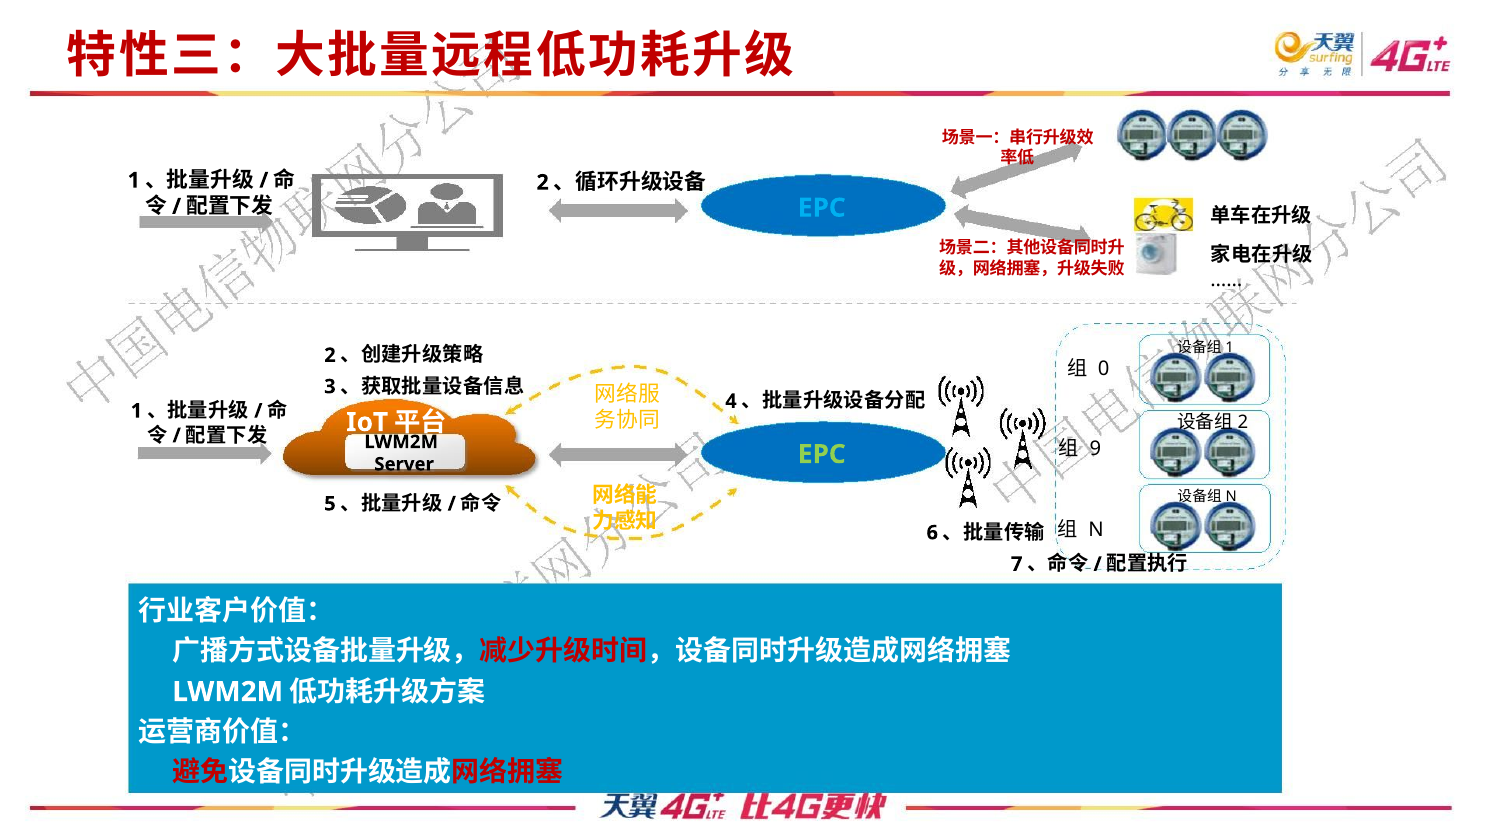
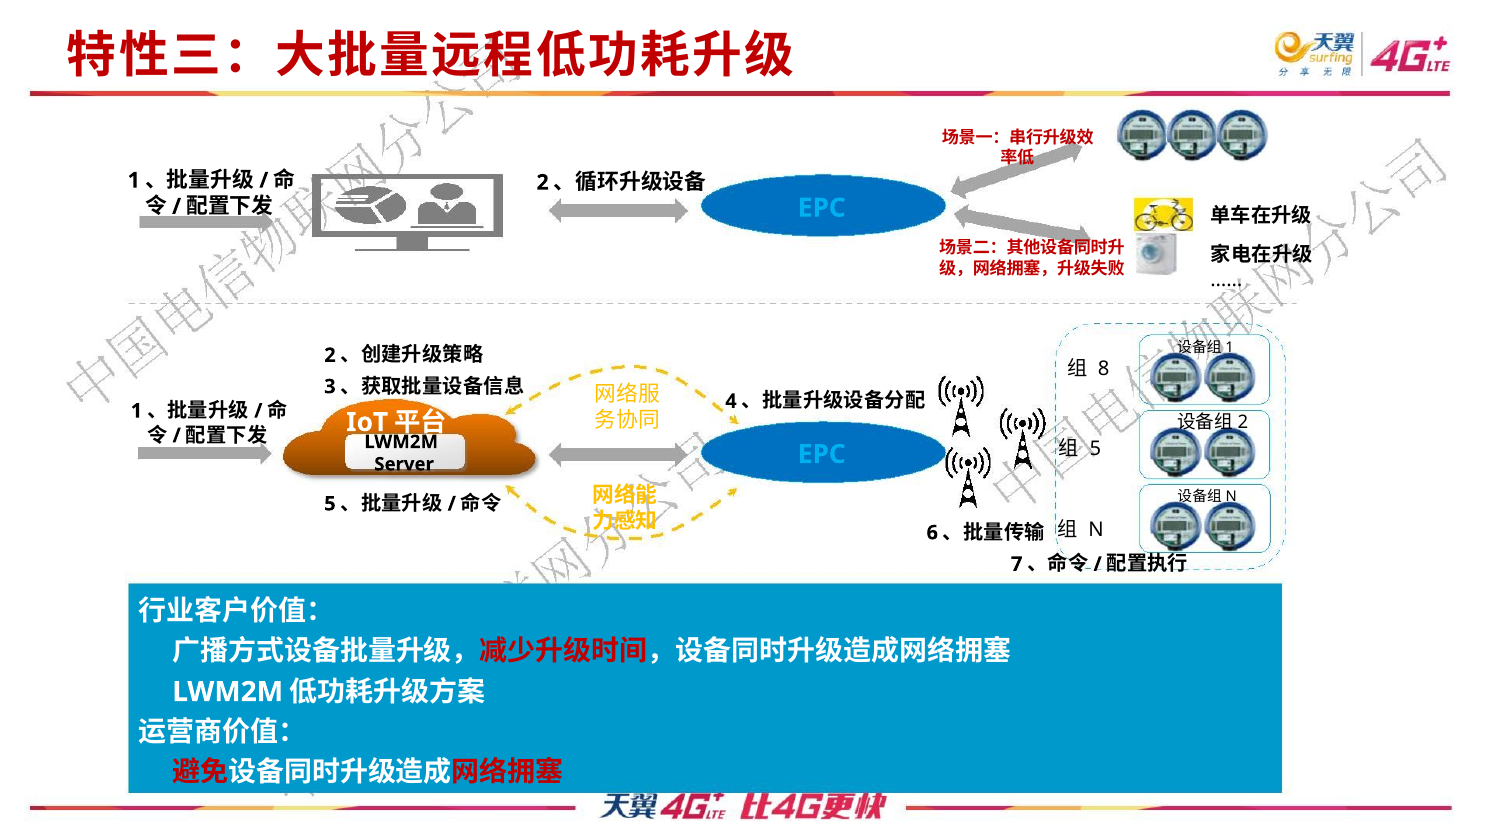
0: 0 -> 8
9 at (1095, 449): 9 -> 5
EPC at (822, 454) colour: light green -> light blue
